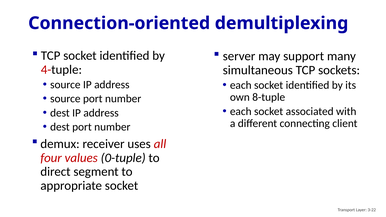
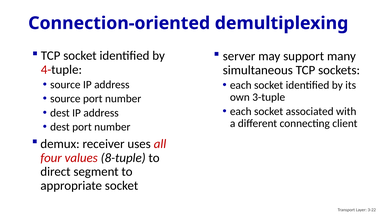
8-tuple: 8-tuple -> 3-tuple
0-tuple: 0-tuple -> 8-tuple
